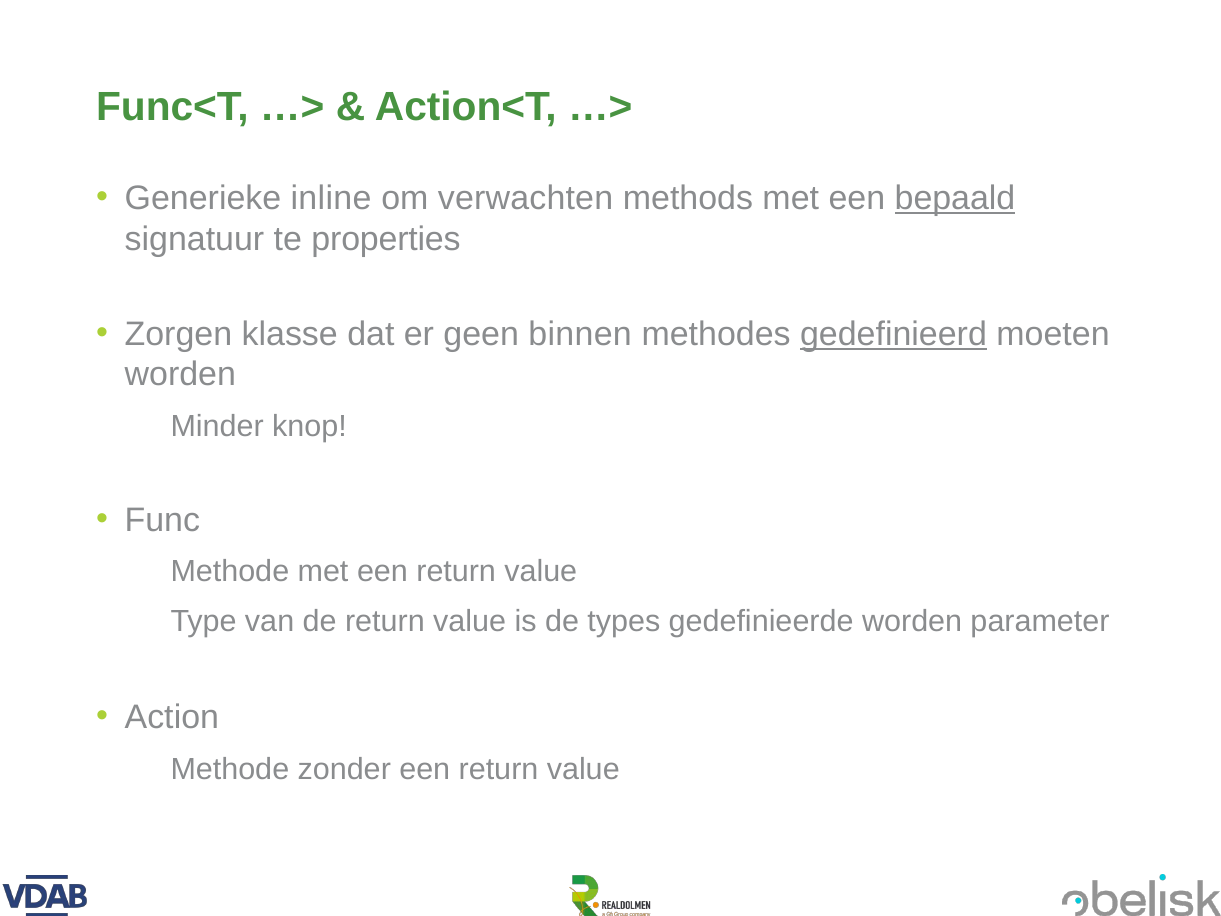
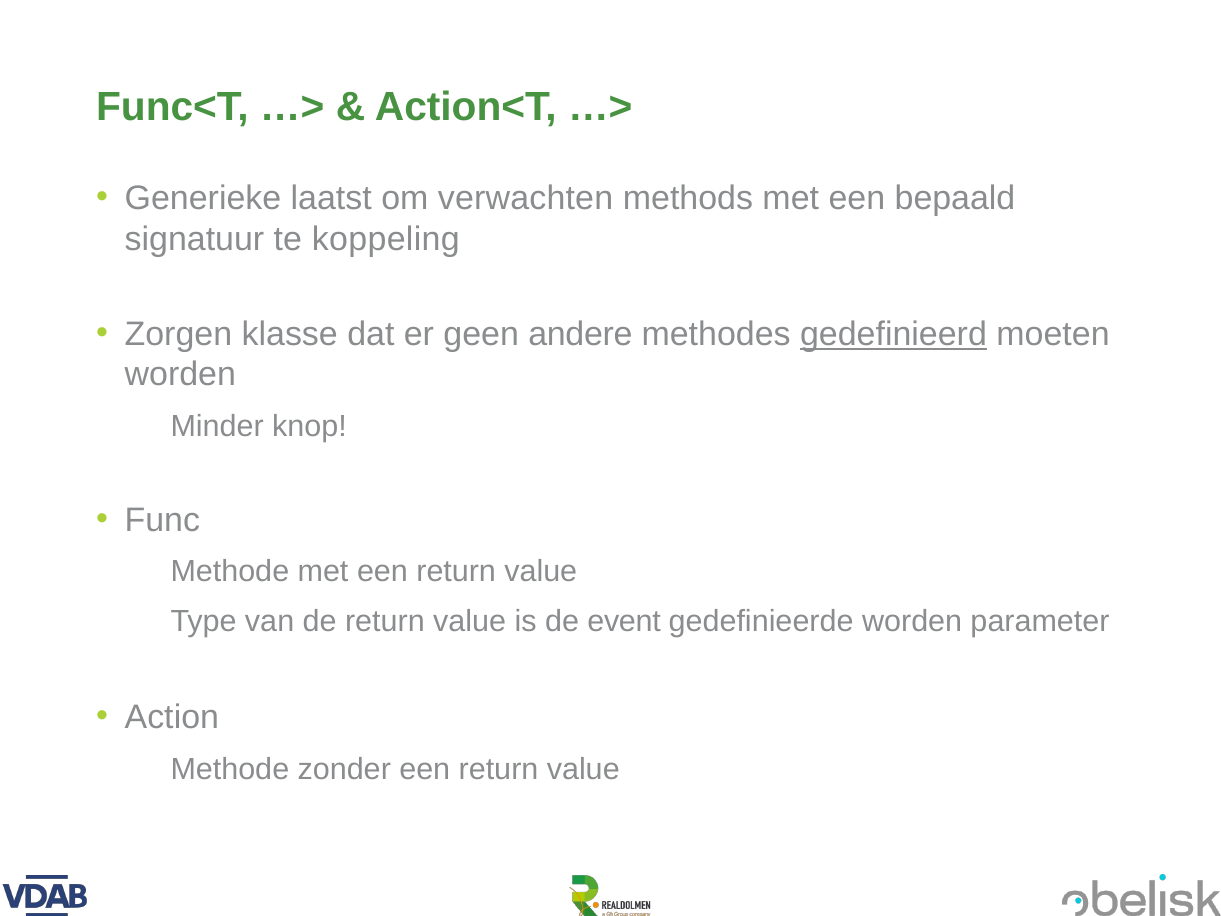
inline: inline -> laatst
bepaald underline: present -> none
properties: properties -> koppeling
binnen: binnen -> andere
types: types -> event
